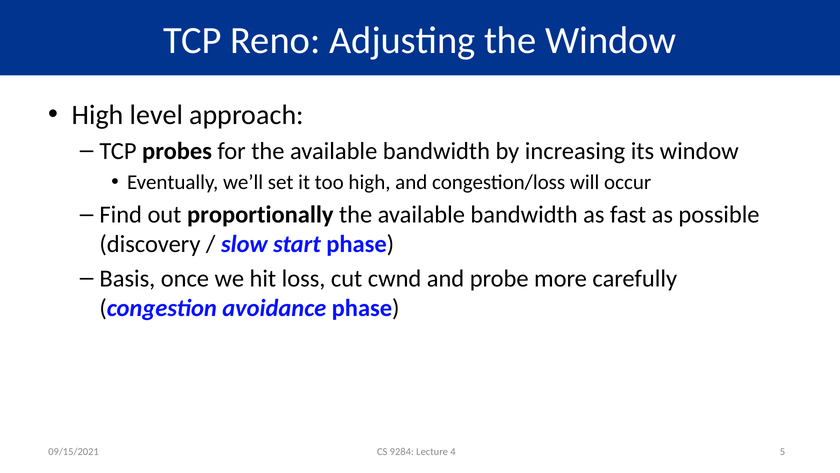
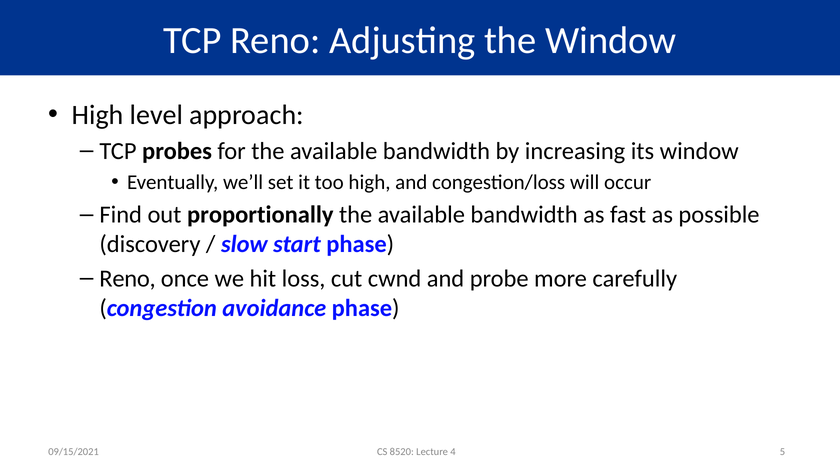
Basis at (127, 278): Basis -> Reno
9284: 9284 -> 8520
